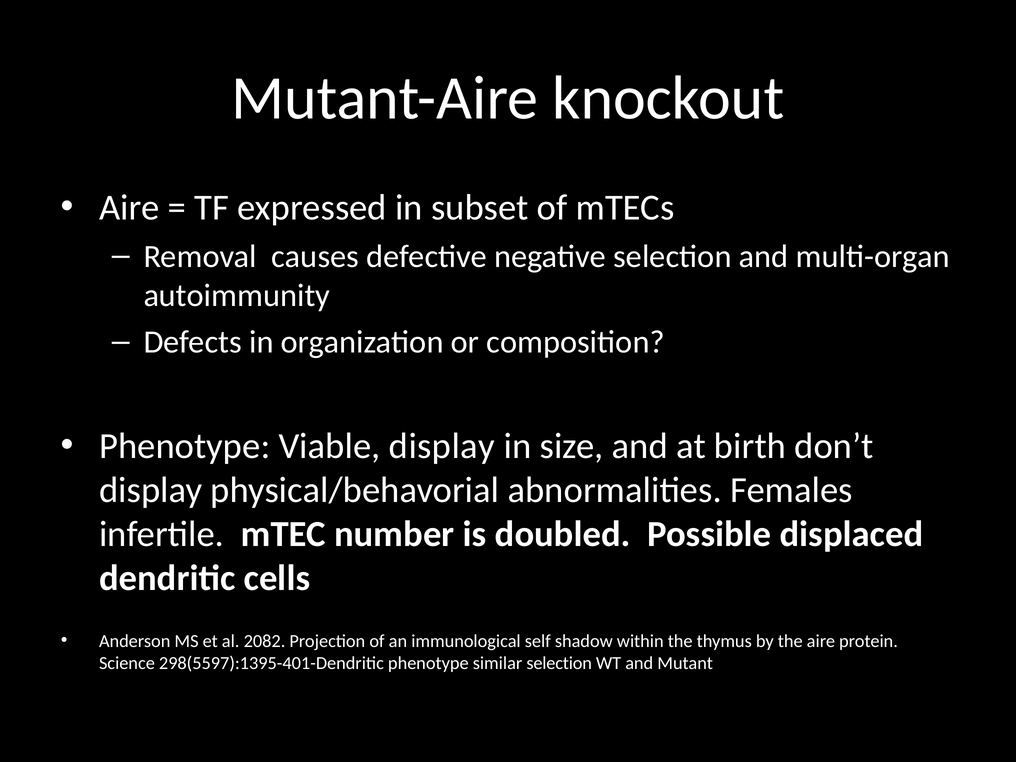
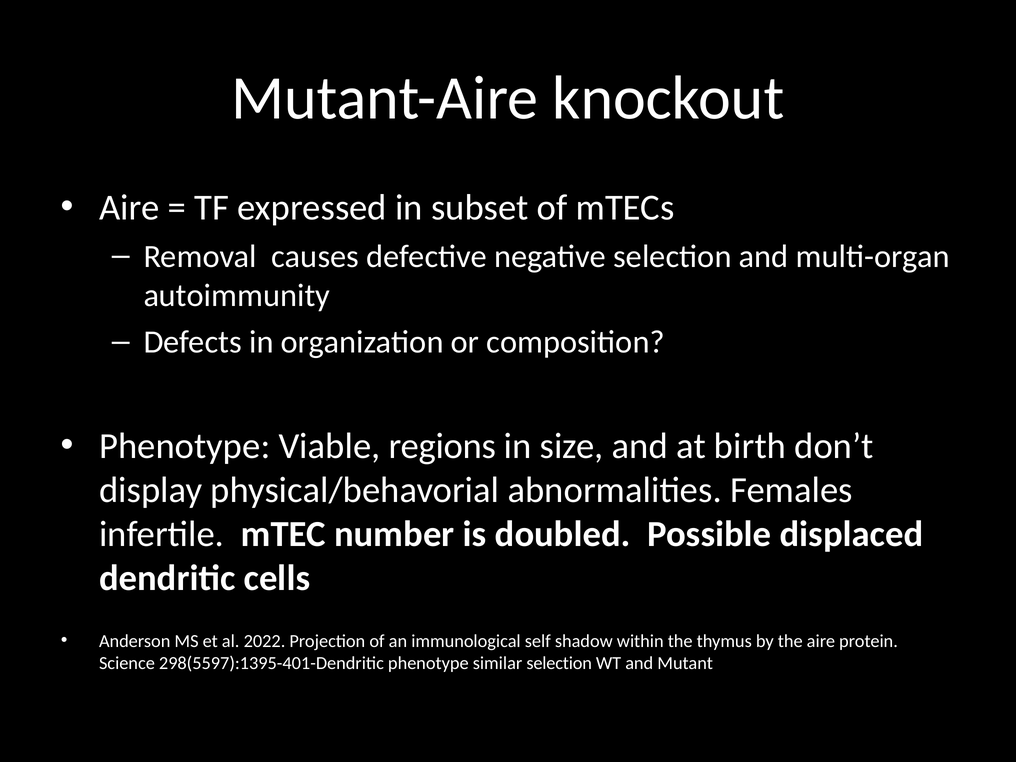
Viable display: display -> regions
2082: 2082 -> 2022
